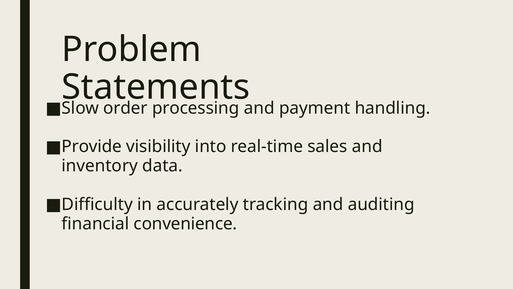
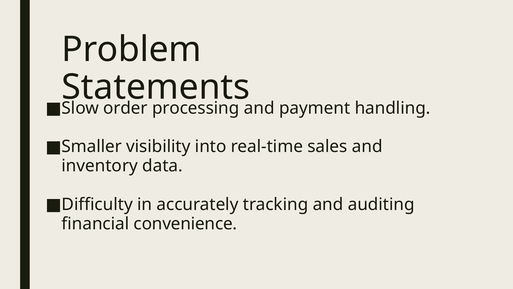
Provide: Provide -> Smaller
